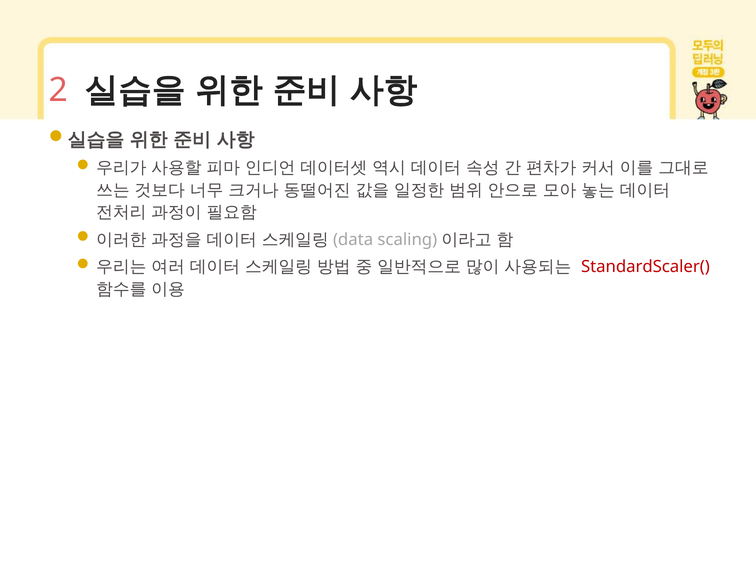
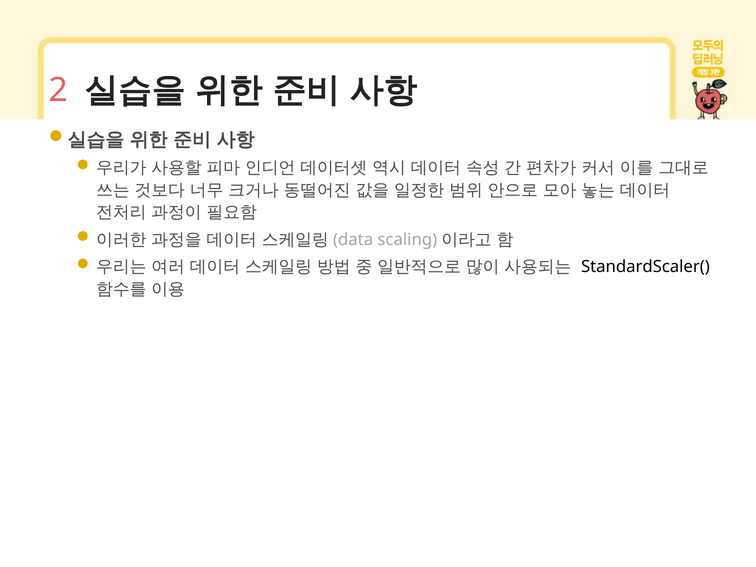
StandardScaler( colour: red -> black
